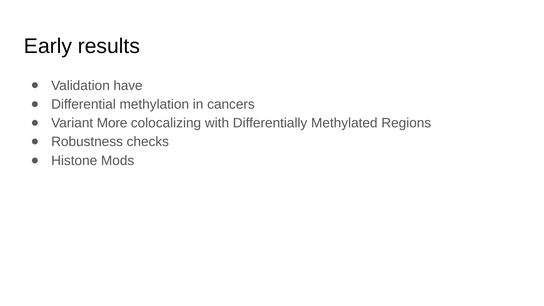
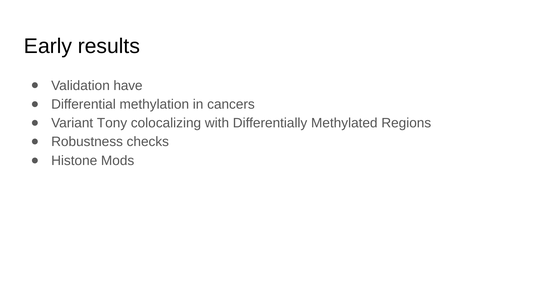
More: More -> Tony
